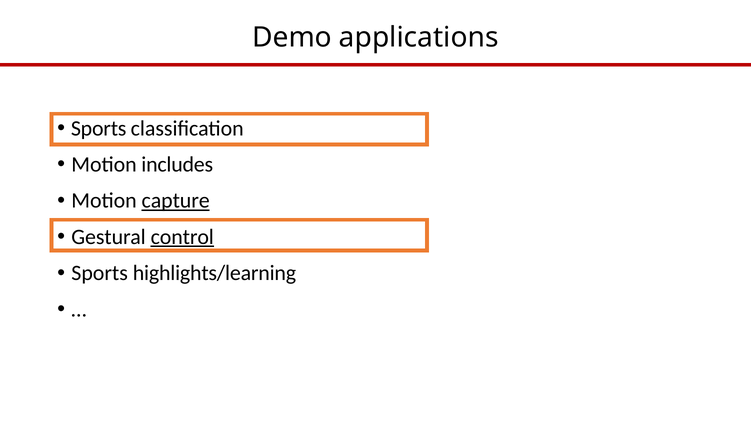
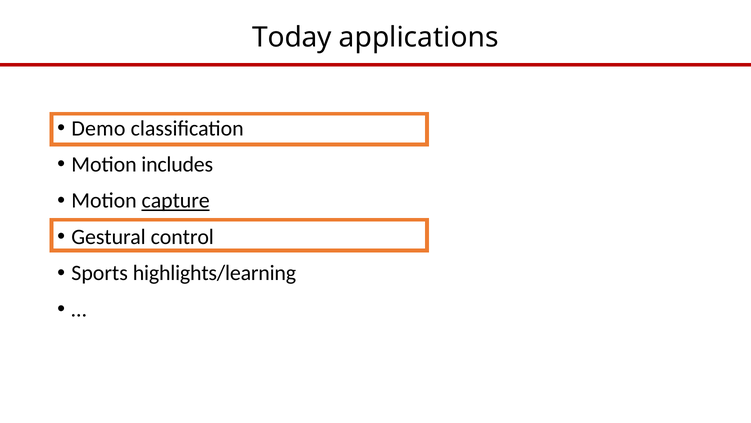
Demo: Demo -> Today
Sports at (99, 128): Sports -> Demo
control underline: present -> none
